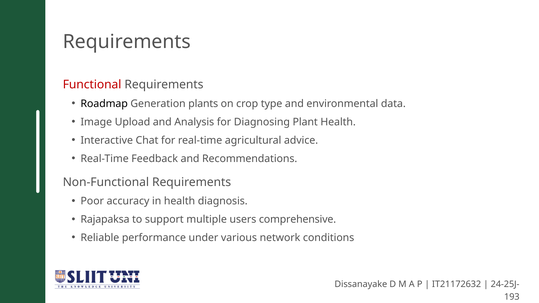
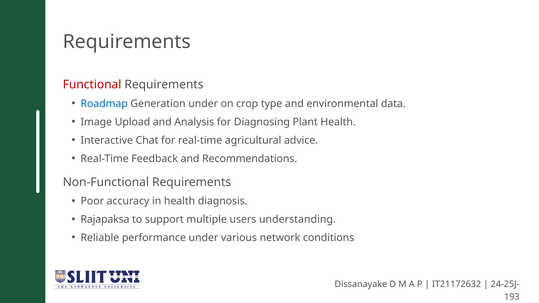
Roadmap colour: black -> blue
Generation plants: plants -> under
comprehensive: comprehensive -> understanding
